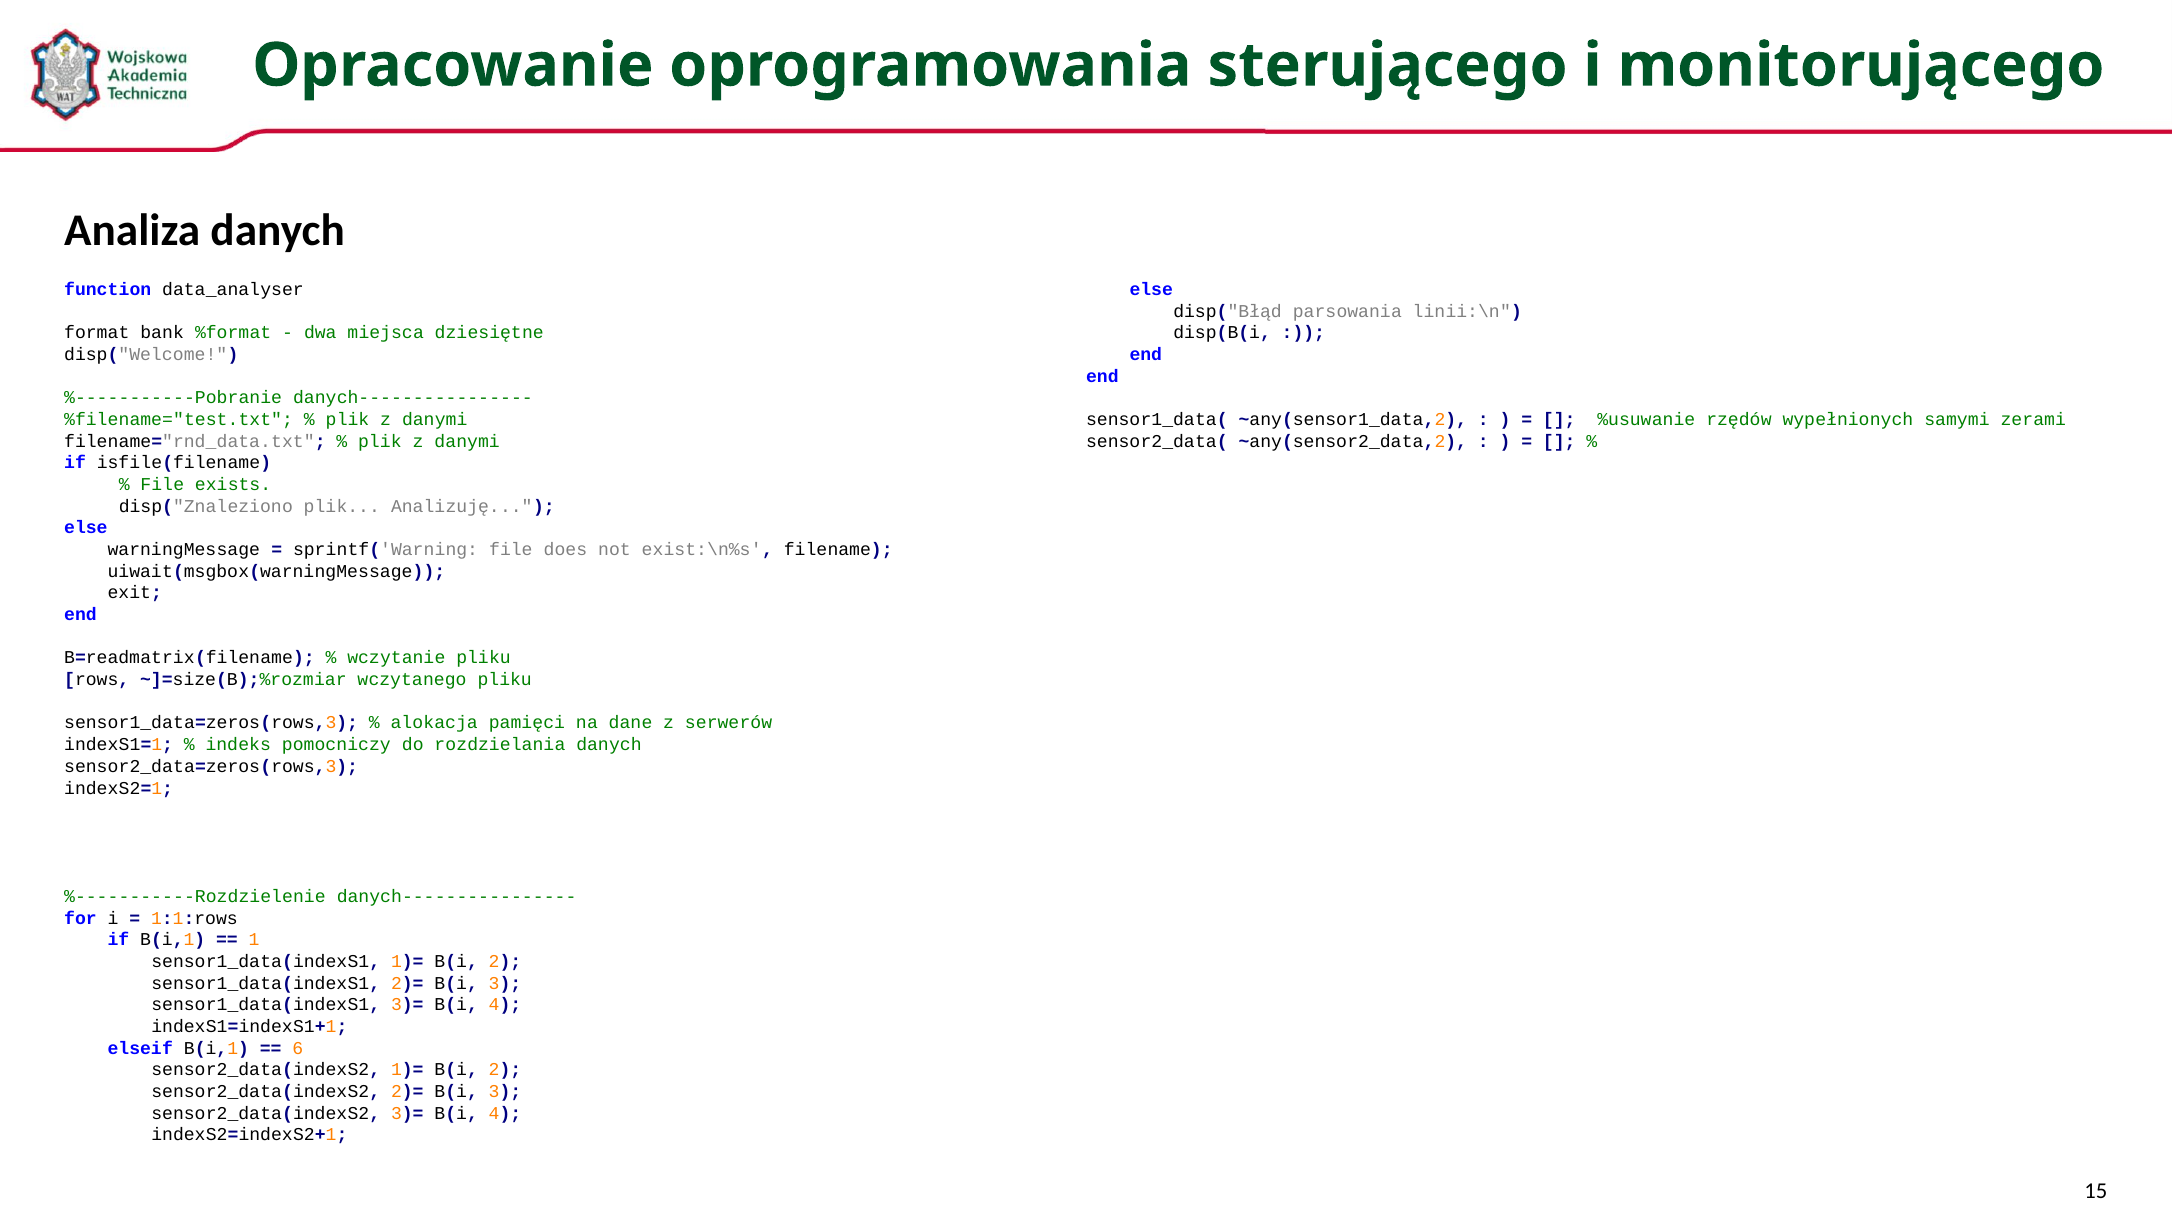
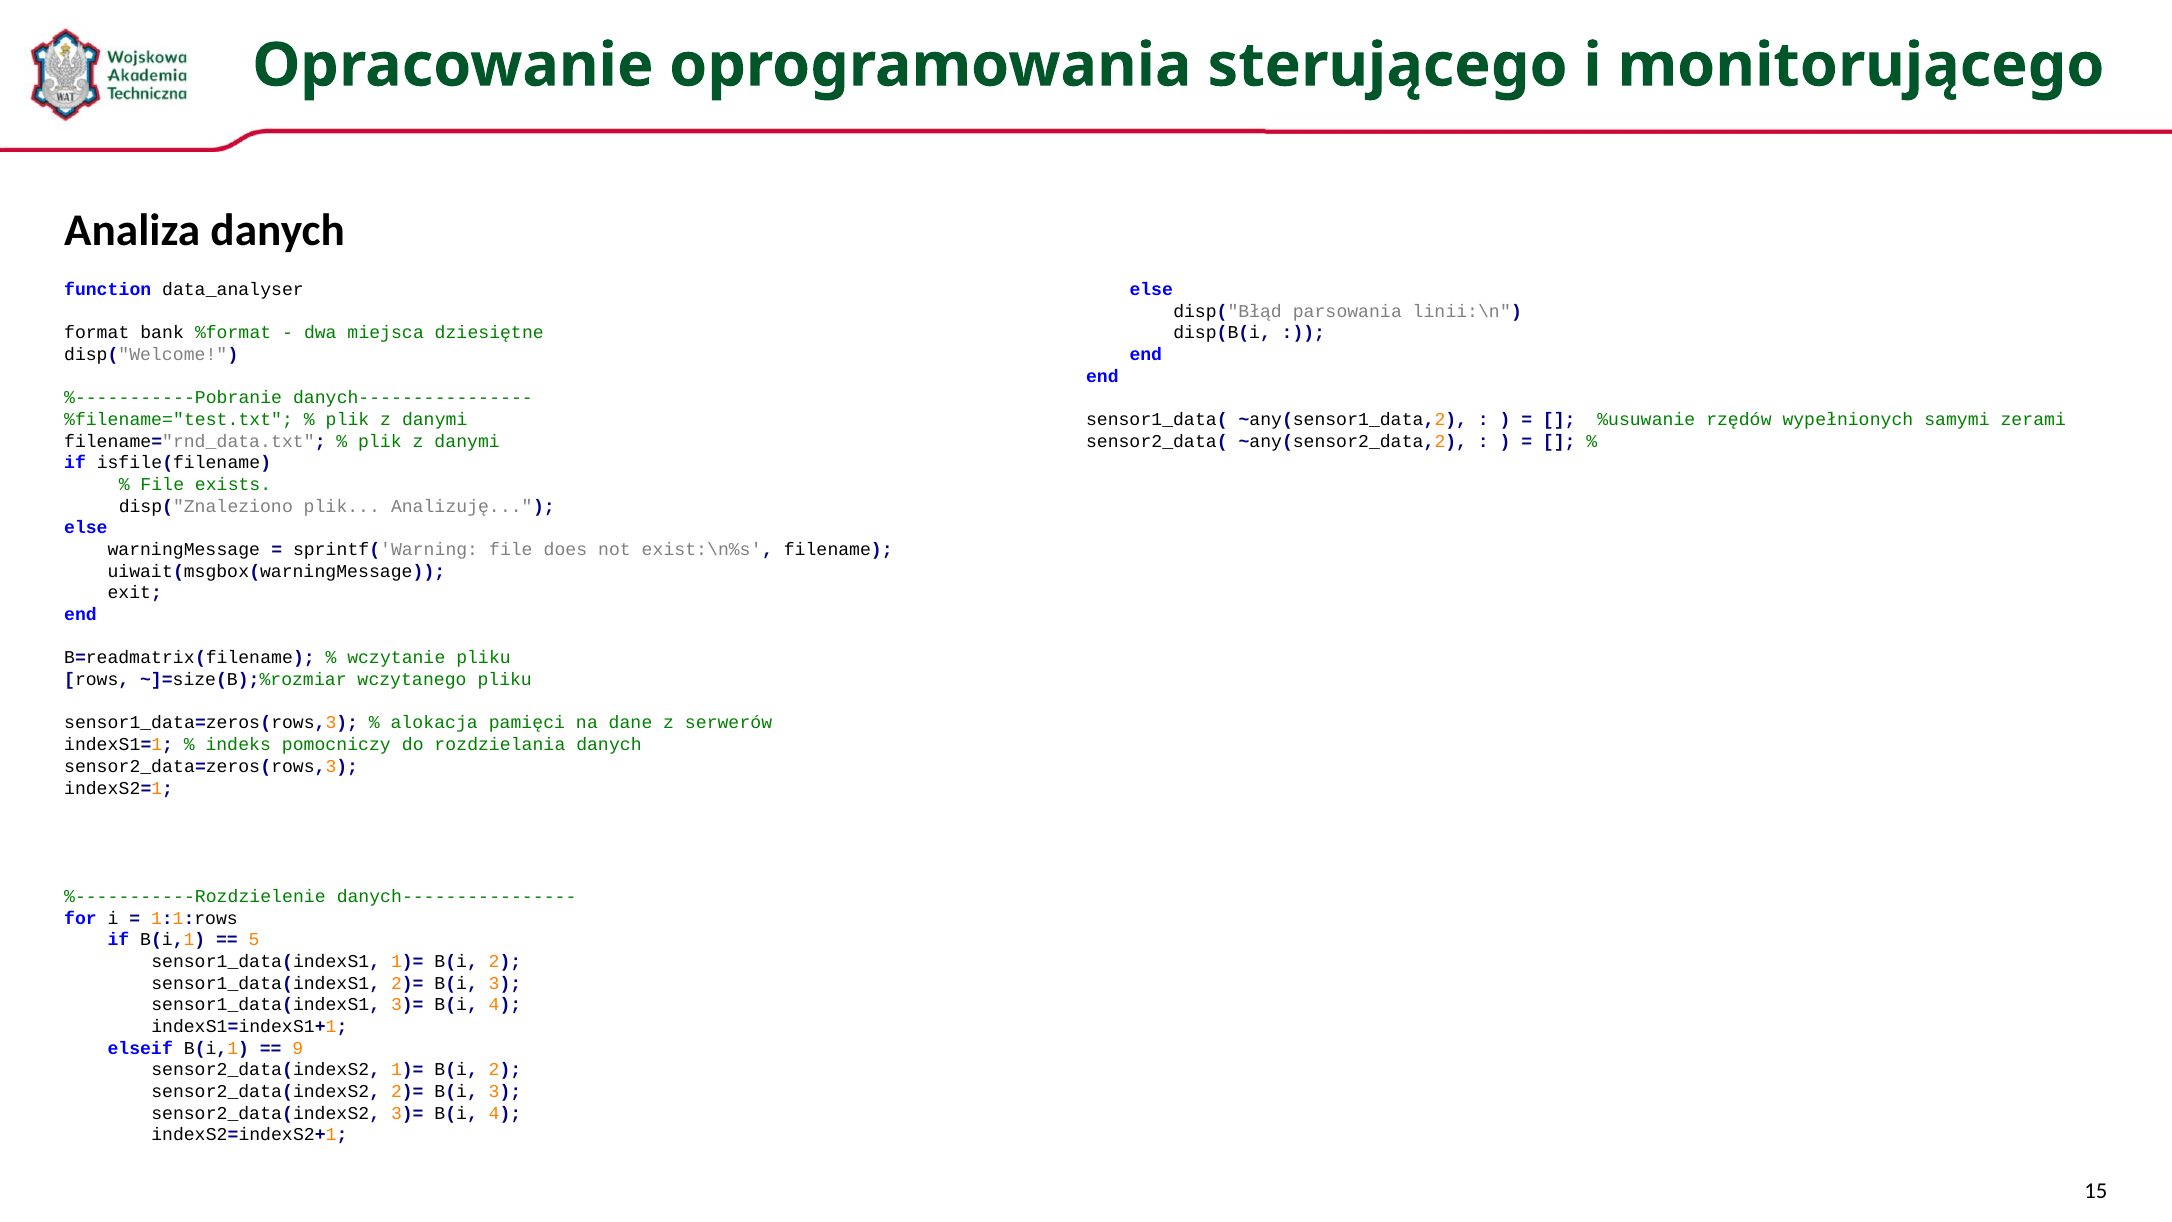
1: 1 -> 5
6: 6 -> 9
